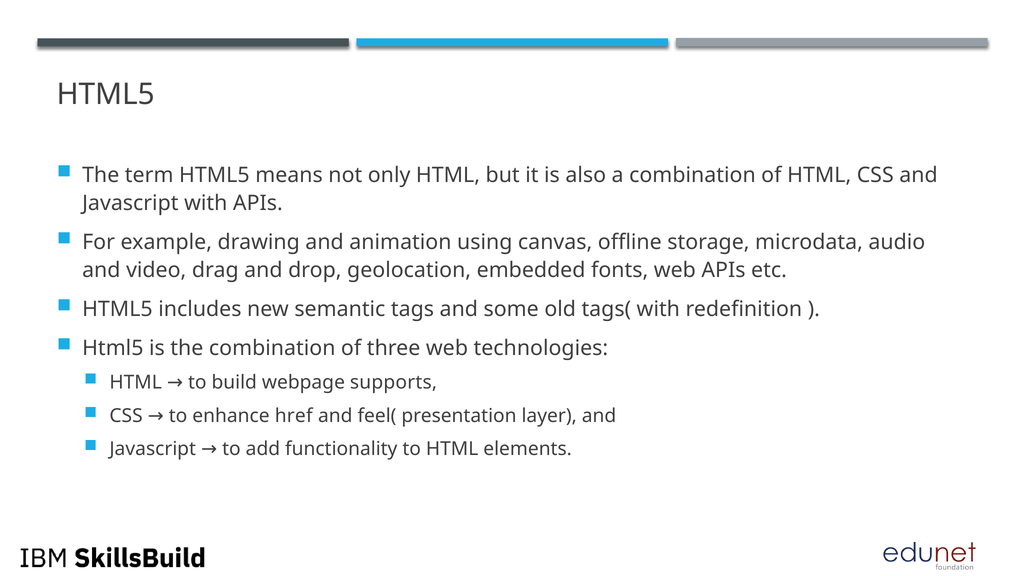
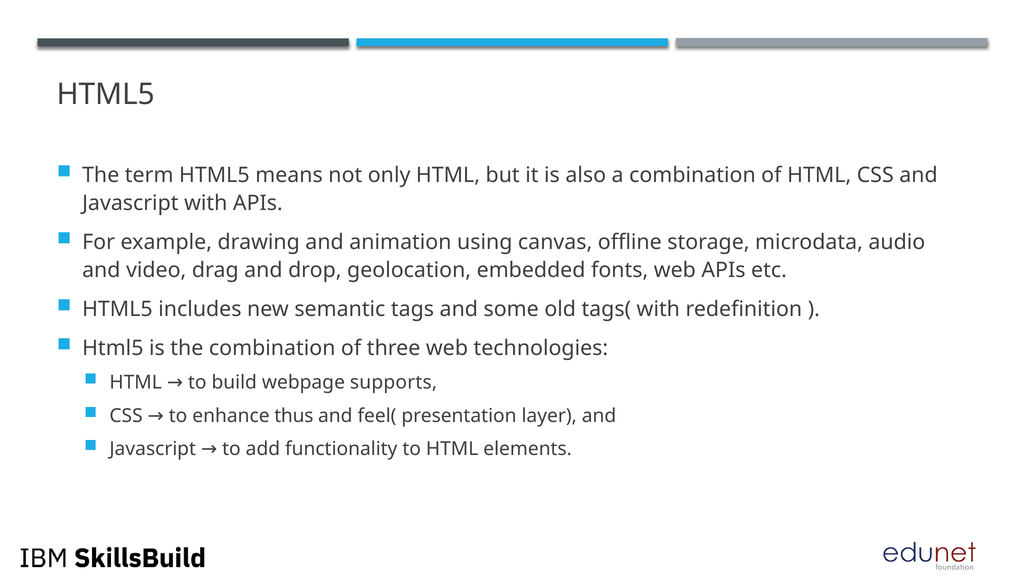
href: href -> thus
